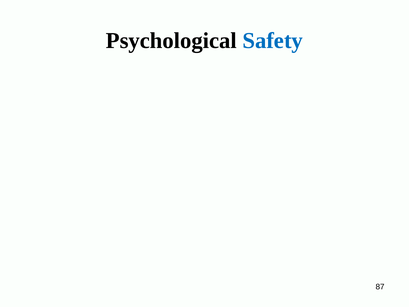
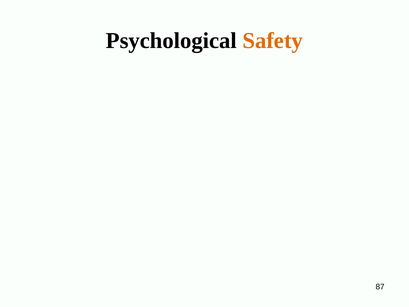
Safety colour: blue -> orange
